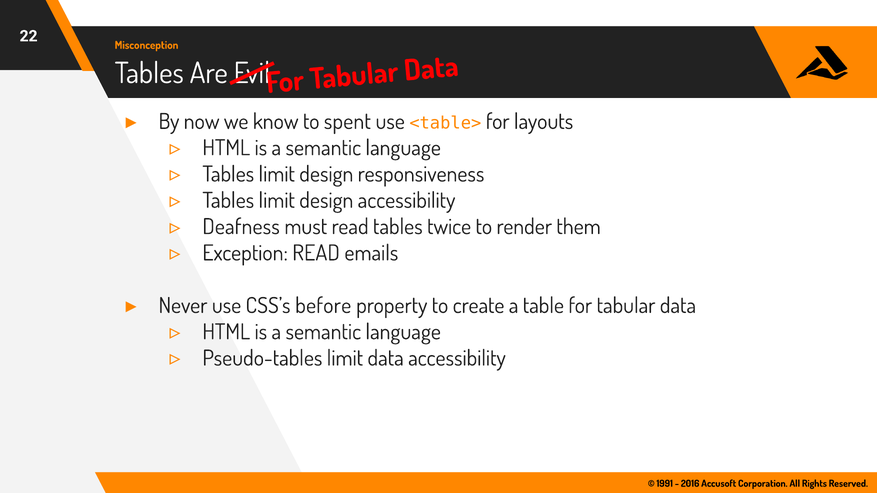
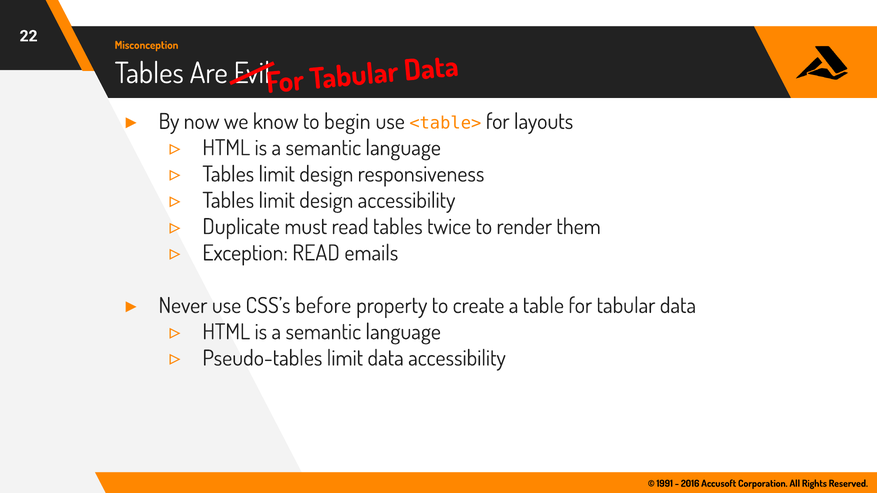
spent: spent -> begin
Deafness: Deafness -> Duplicate
